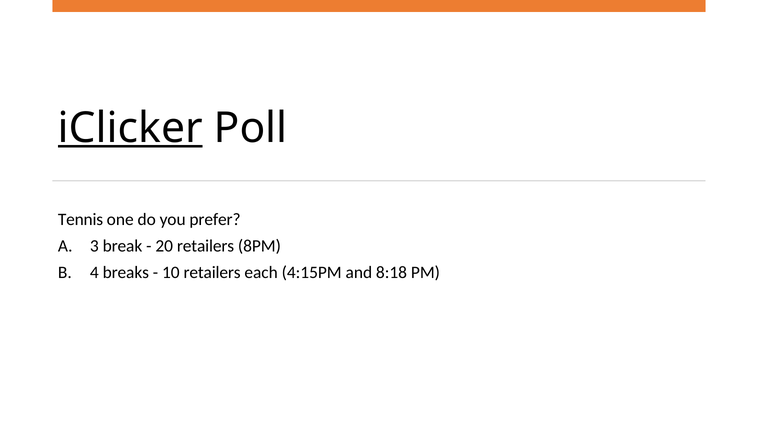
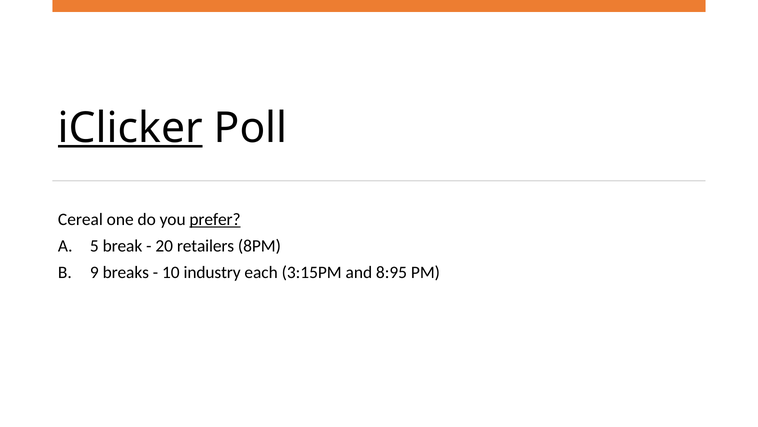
Tennis: Tennis -> Cereal
prefer underline: none -> present
3: 3 -> 5
4: 4 -> 9
10 retailers: retailers -> industry
4:15PM: 4:15PM -> 3:15PM
8:18: 8:18 -> 8:95
